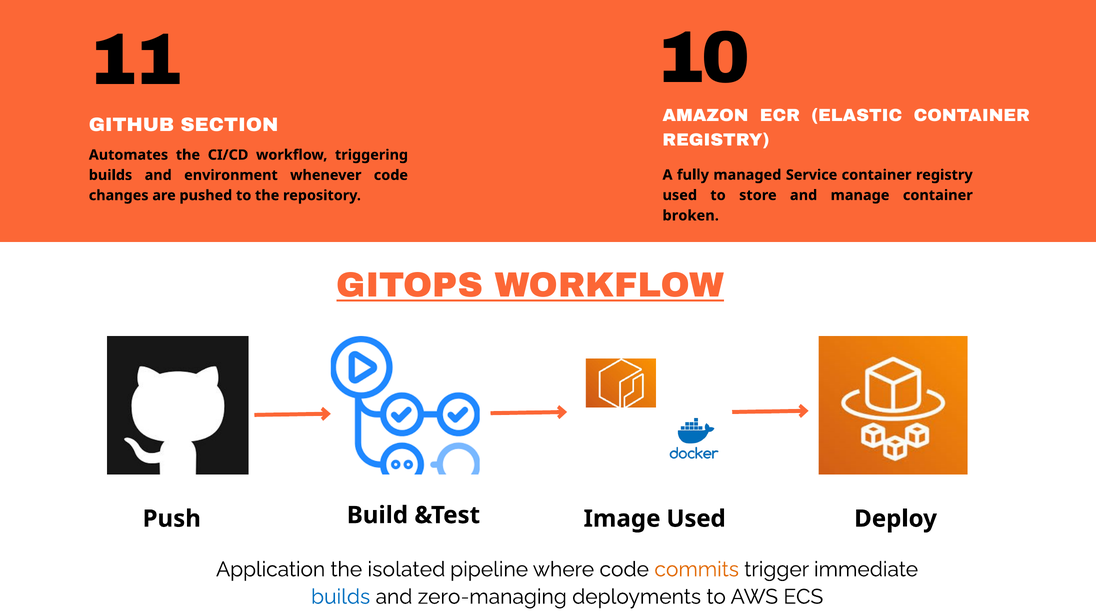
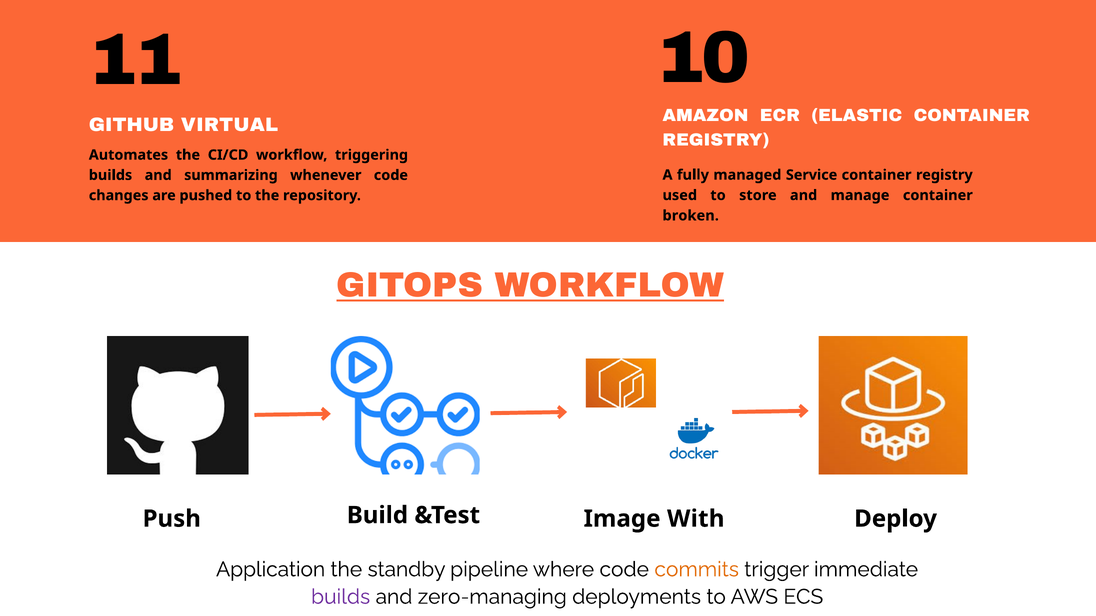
SECTION: SECTION -> VIRTUAL
environment: environment -> summarizing
Image Used: Used -> With
isolated: isolated -> standby
builds at (341, 597) colour: blue -> purple
